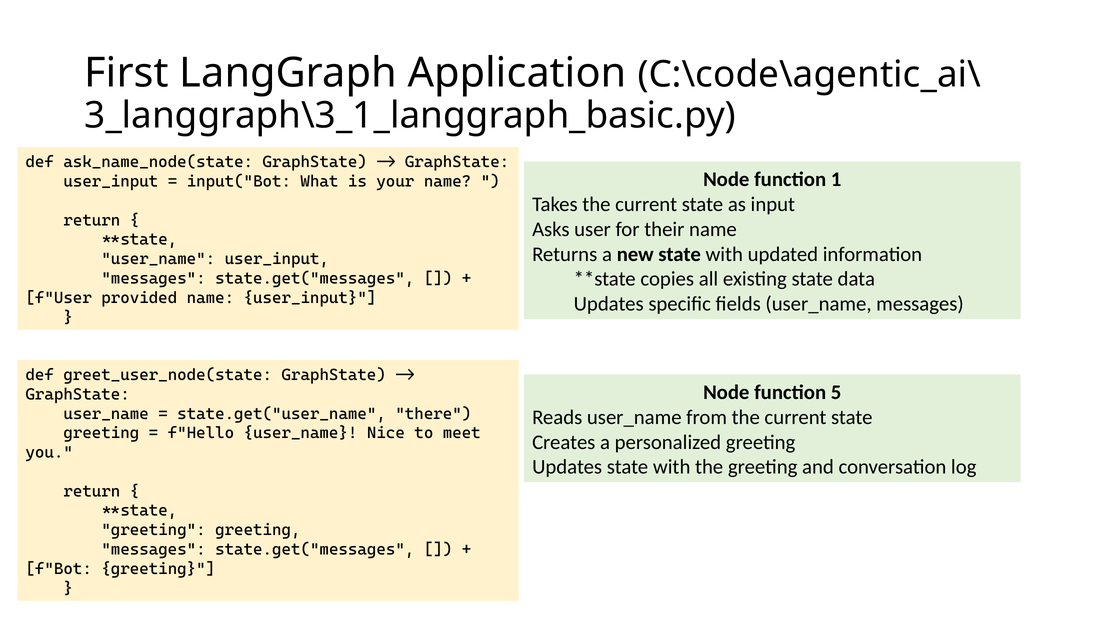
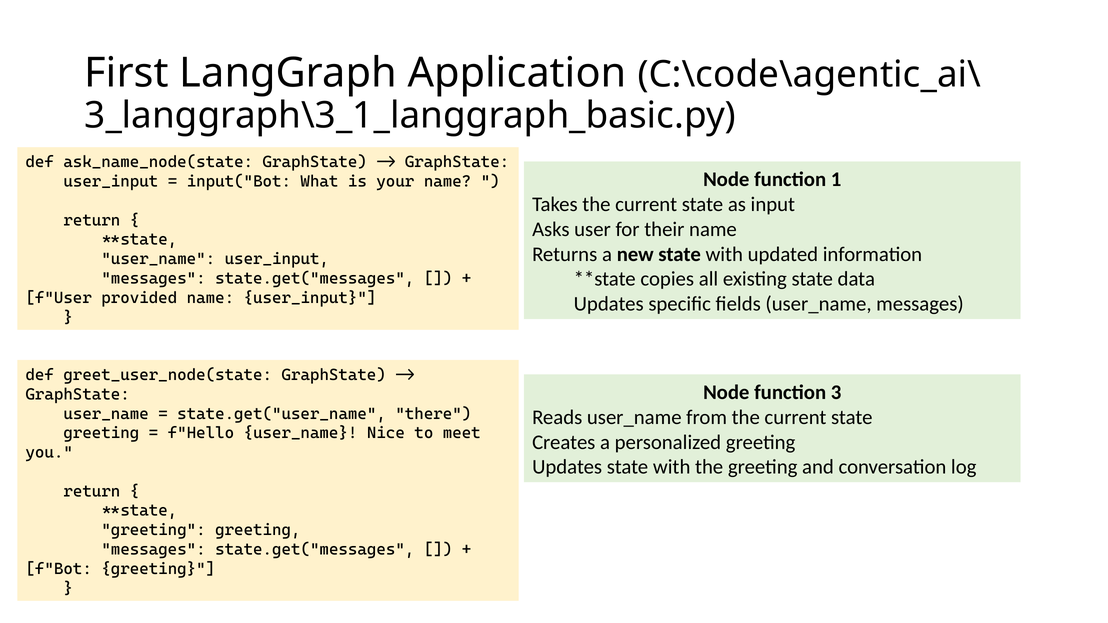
5: 5 -> 3
